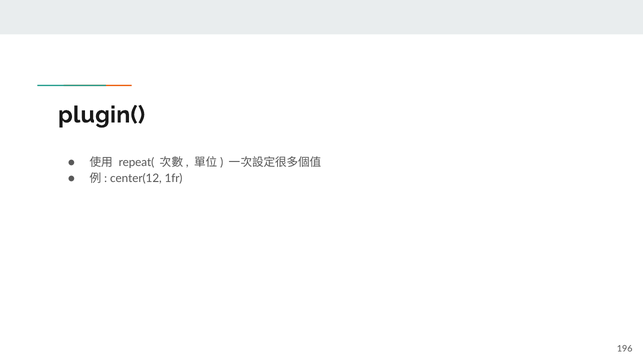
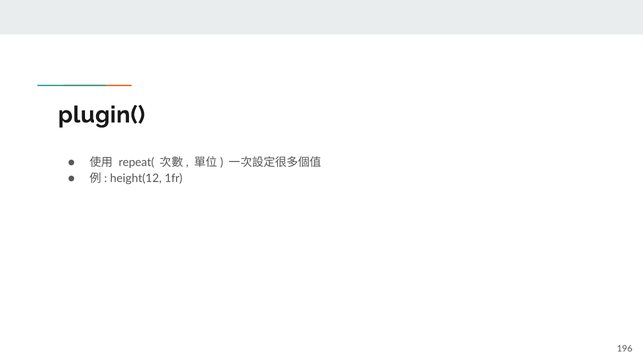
center(12: center(12 -> height(12
